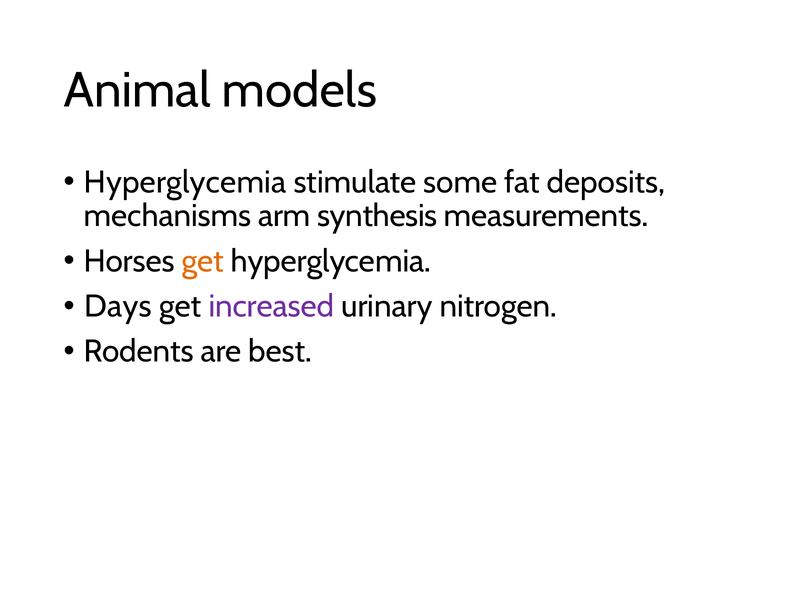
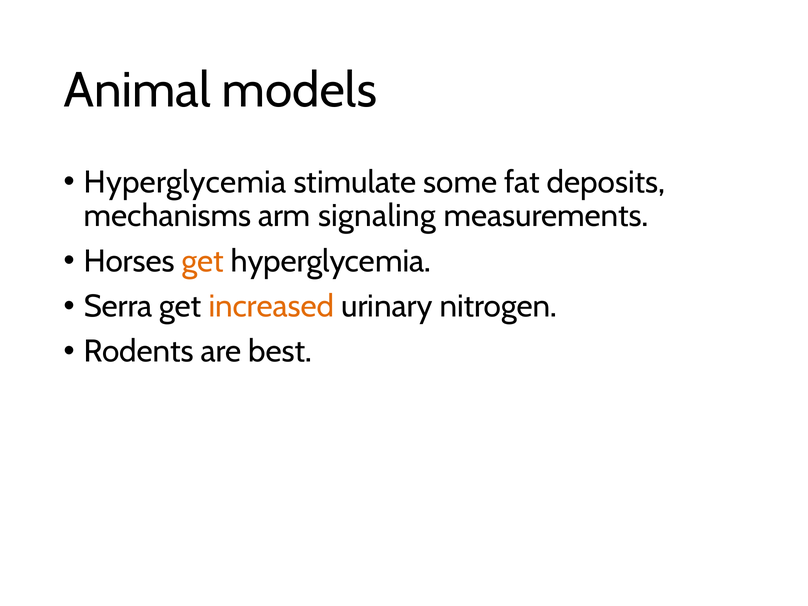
synthesis: synthesis -> signaling
Days: Days -> Serra
increased colour: purple -> orange
